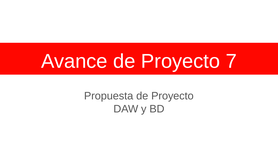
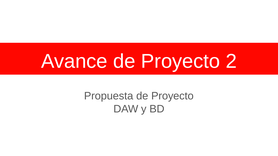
7: 7 -> 2
